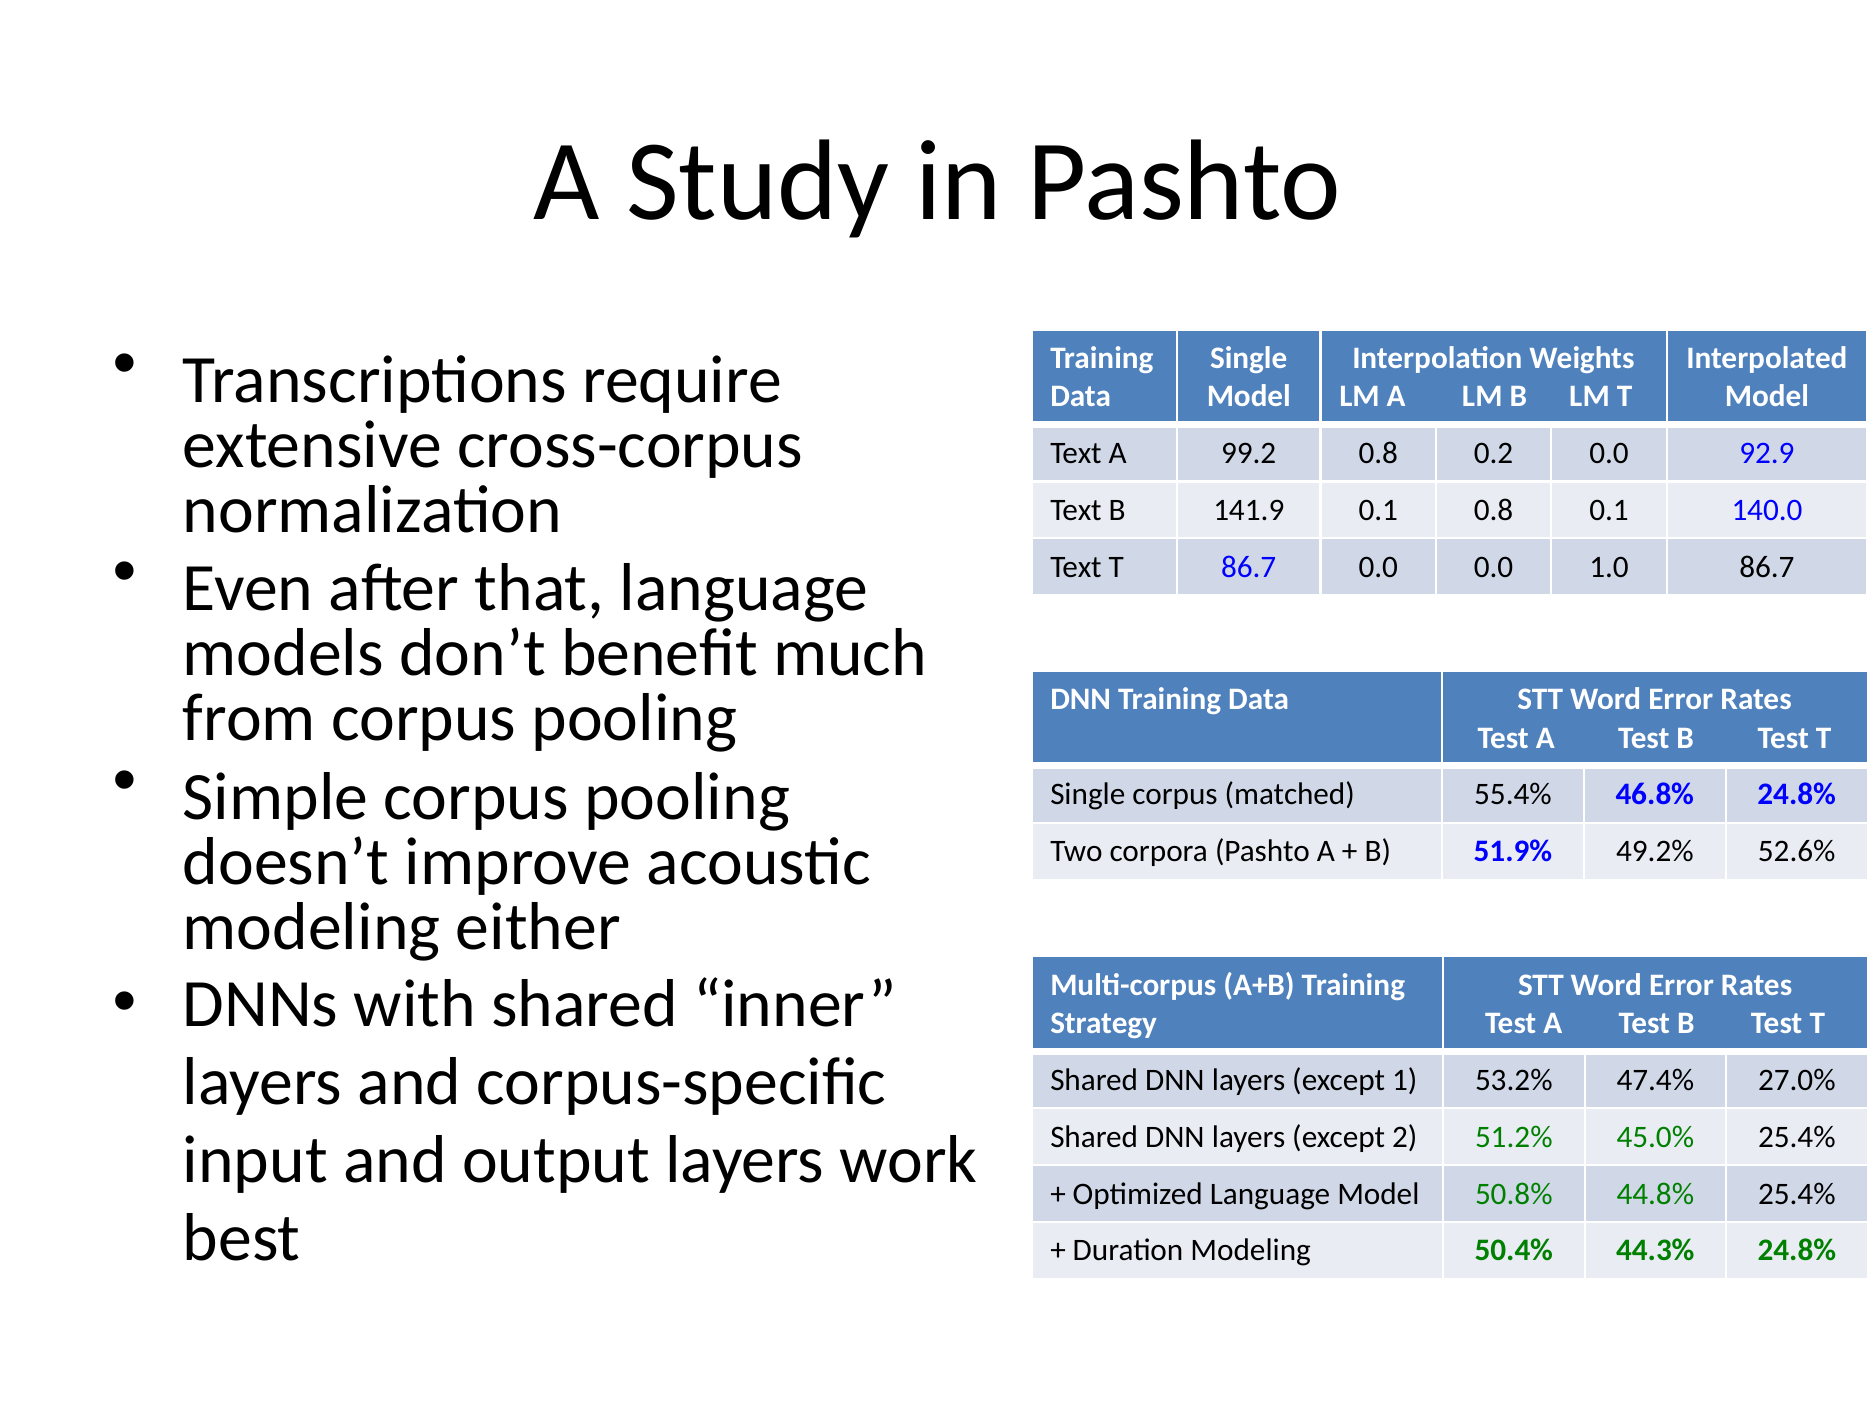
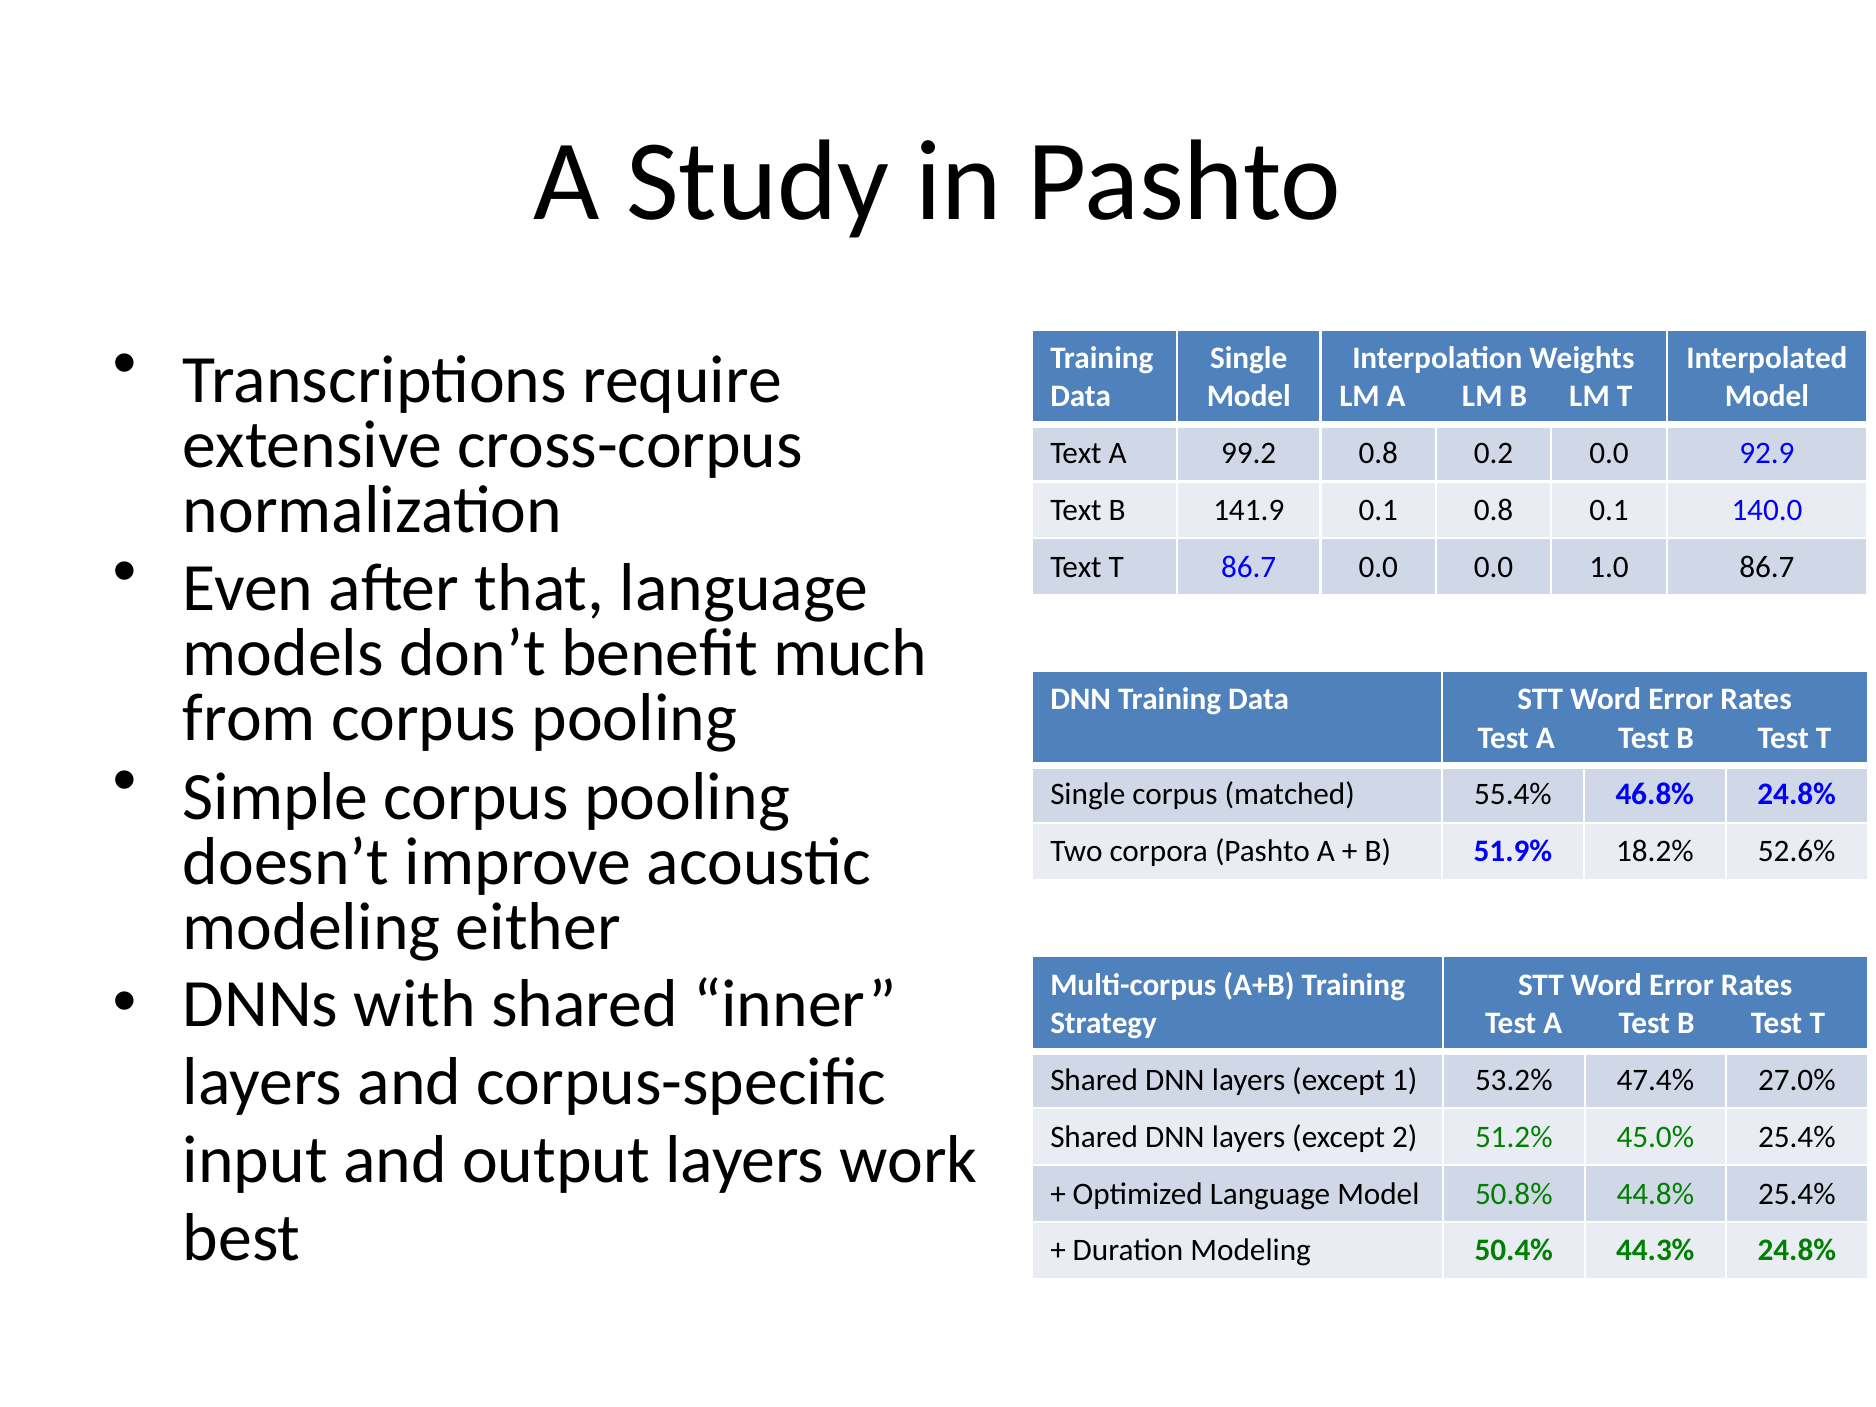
49.2%: 49.2% -> 18.2%
